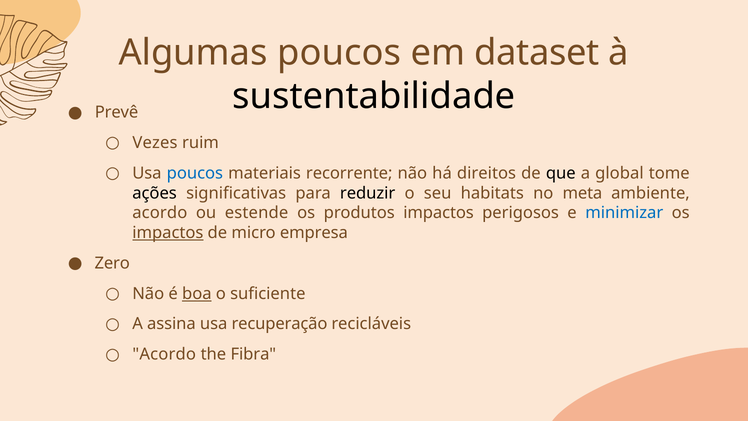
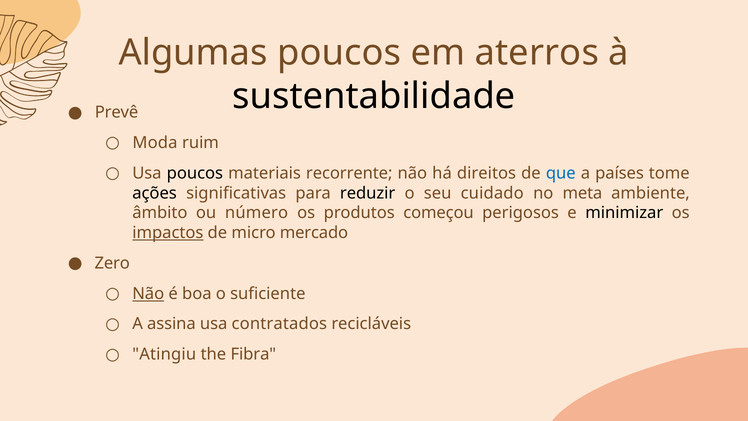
dataset: dataset -> aterros
Vezes: Vezes -> Moda
poucos at (195, 173) colour: blue -> black
que colour: black -> blue
global: global -> países
habitats: habitats -> cuidado
acordo at (160, 213): acordo -> âmbito
estende: estende -> número
produtos impactos: impactos -> começou
minimizar colour: blue -> black
empresa: empresa -> mercado
Não at (148, 293) underline: none -> present
boa underline: present -> none
recuperação: recuperação -> contratados
Acordo at (164, 354): Acordo -> Atingiu
